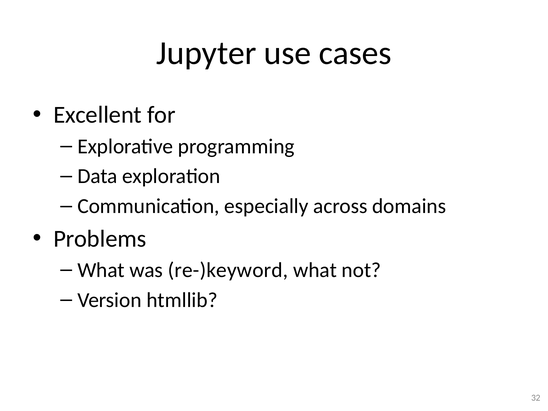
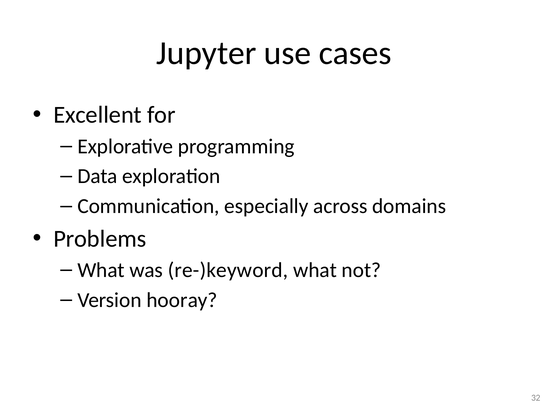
htmllib: htmllib -> hooray
